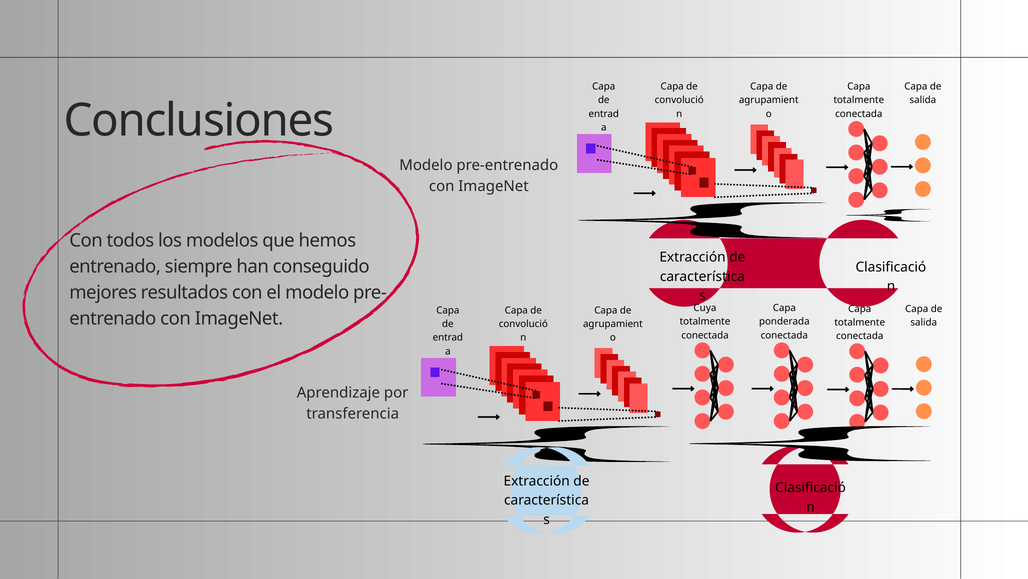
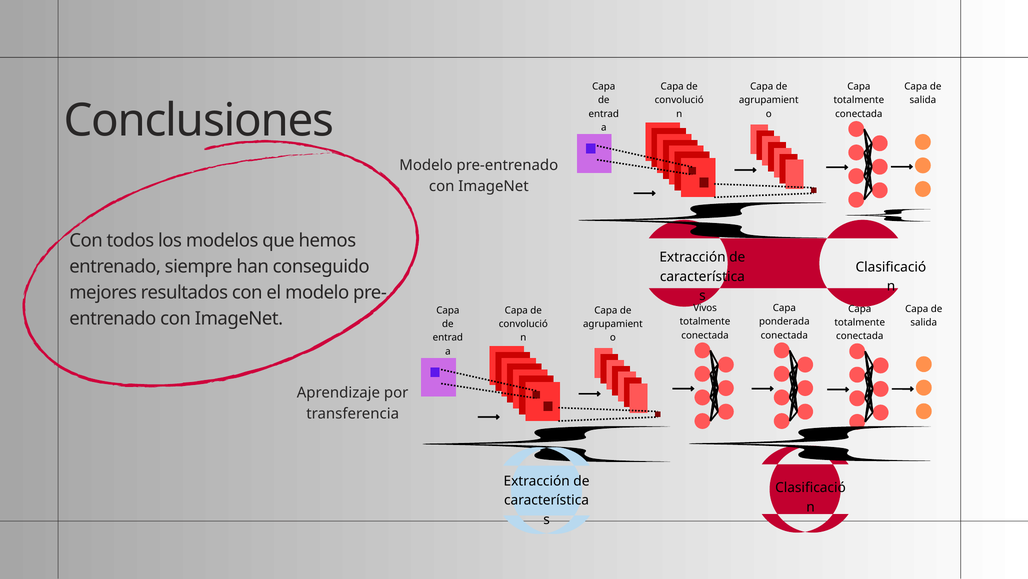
Cuya: Cuya -> Vivos
